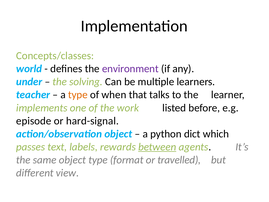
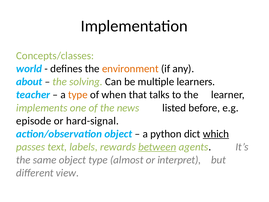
environment colour: purple -> orange
under: under -> about
work: work -> news
which underline: none -> present
format: format -> almost
travelled: travelled -> interpret
